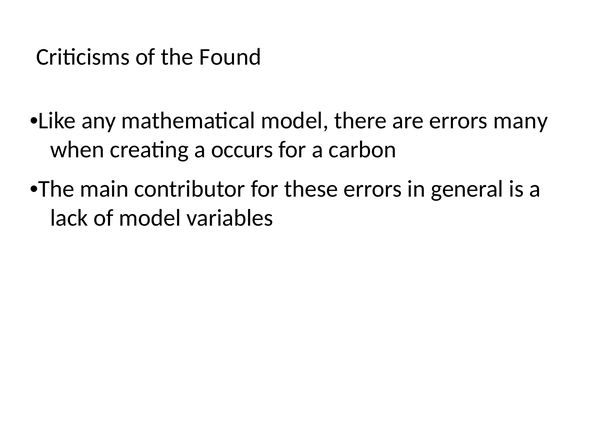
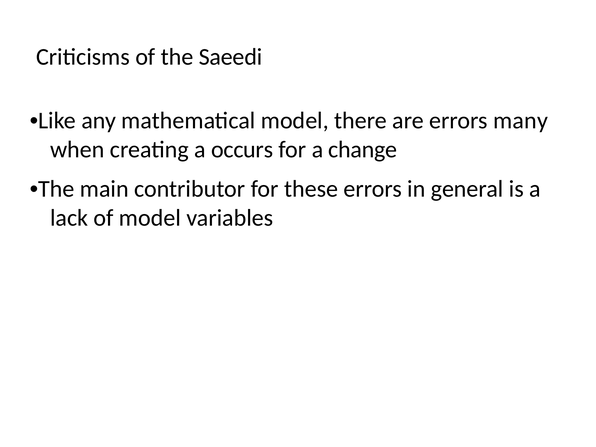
Found: Found -> Saeedi
carbon: carbon -> change
